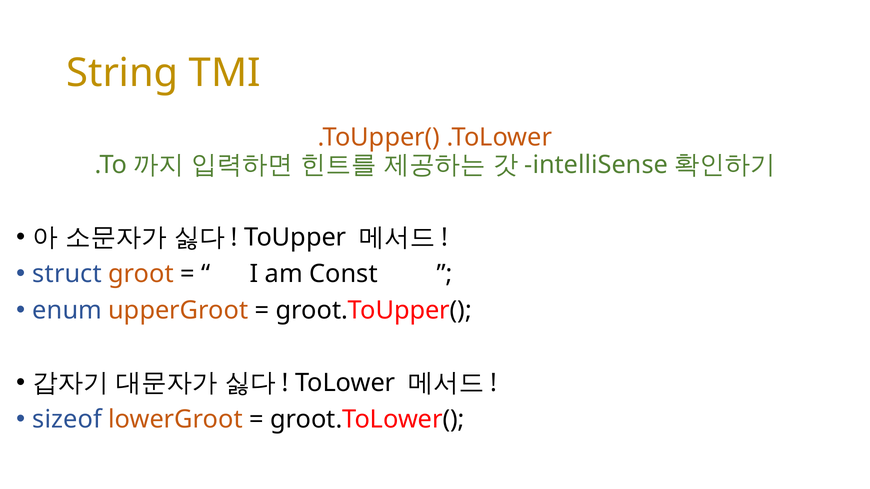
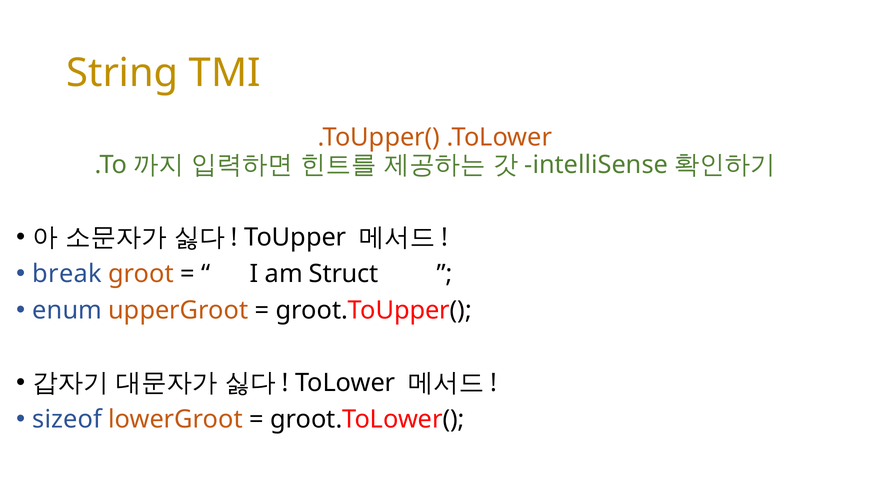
struct: struct -> break
Const: Const -> Struct
